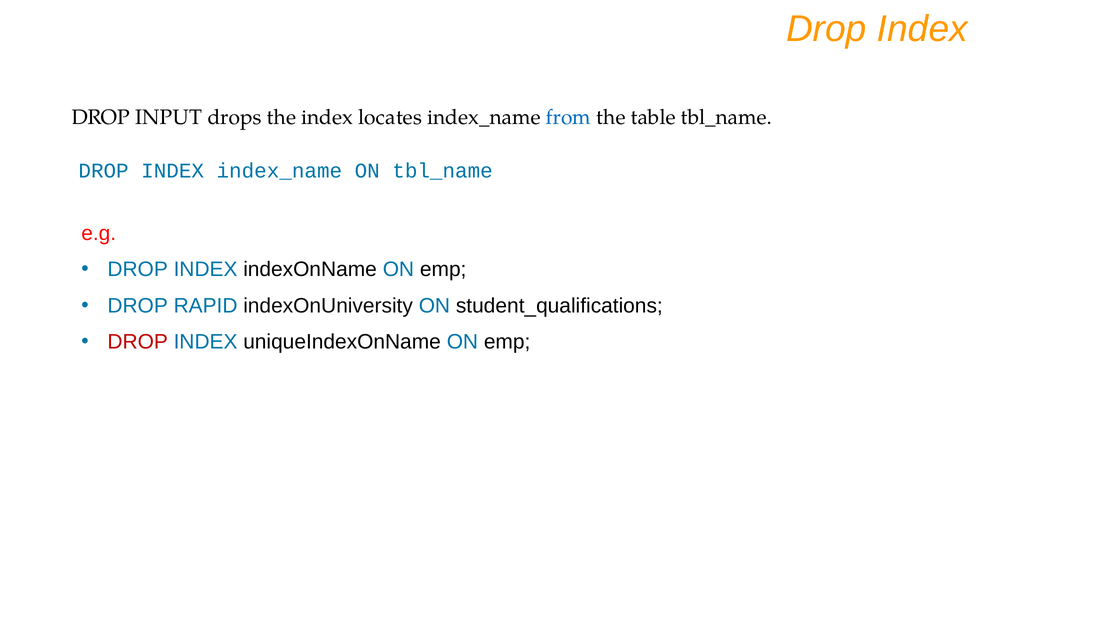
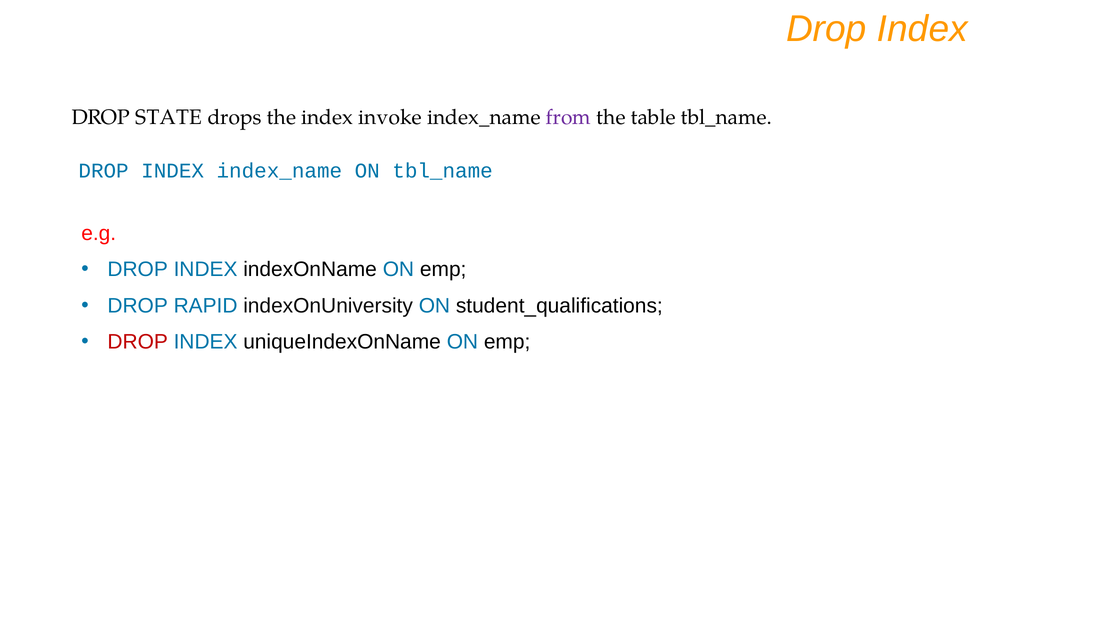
INPUT: INPUT -> STATE
locates: locates -> invoke
from colour: blue -> purple
